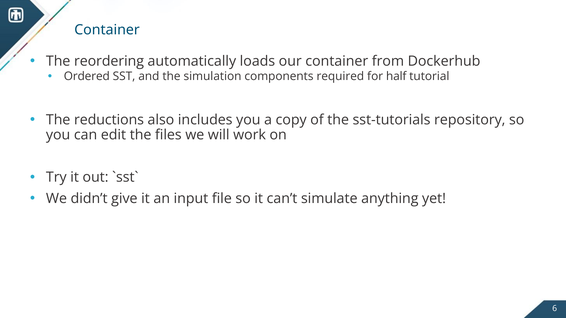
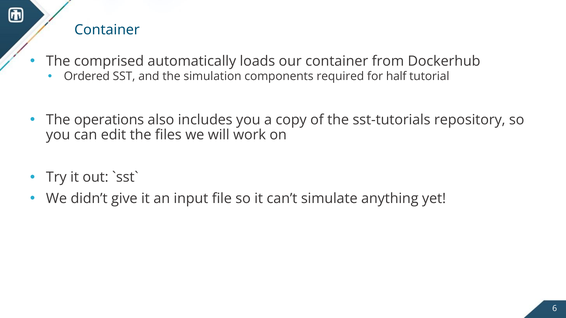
reordering: reordering -> comprised
reductions: reductions -> operations
